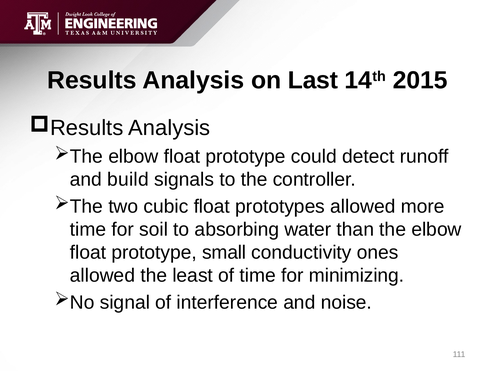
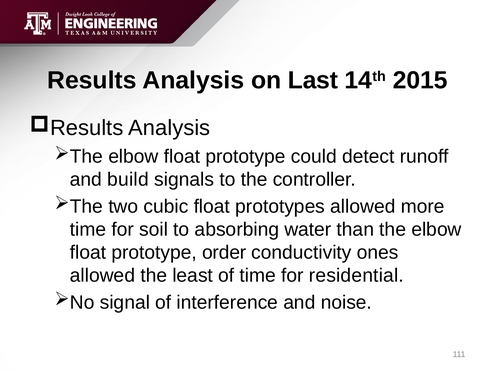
small: small -> order
minimizing: minimizing -> residential
